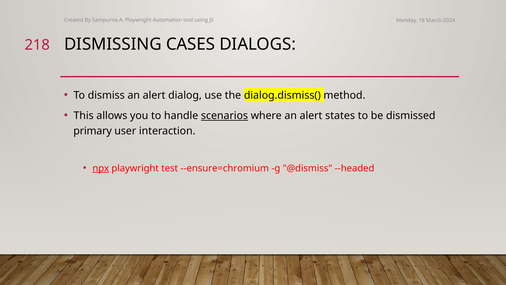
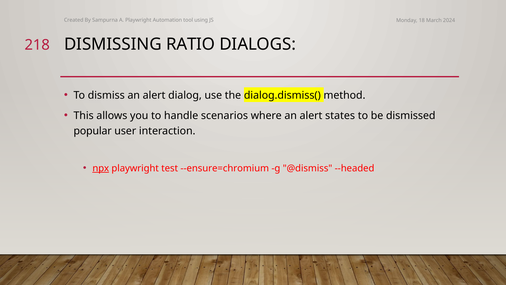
CASES: CASES -> RATIO
scenarios underline: present -> none
primary: primary -> popular
